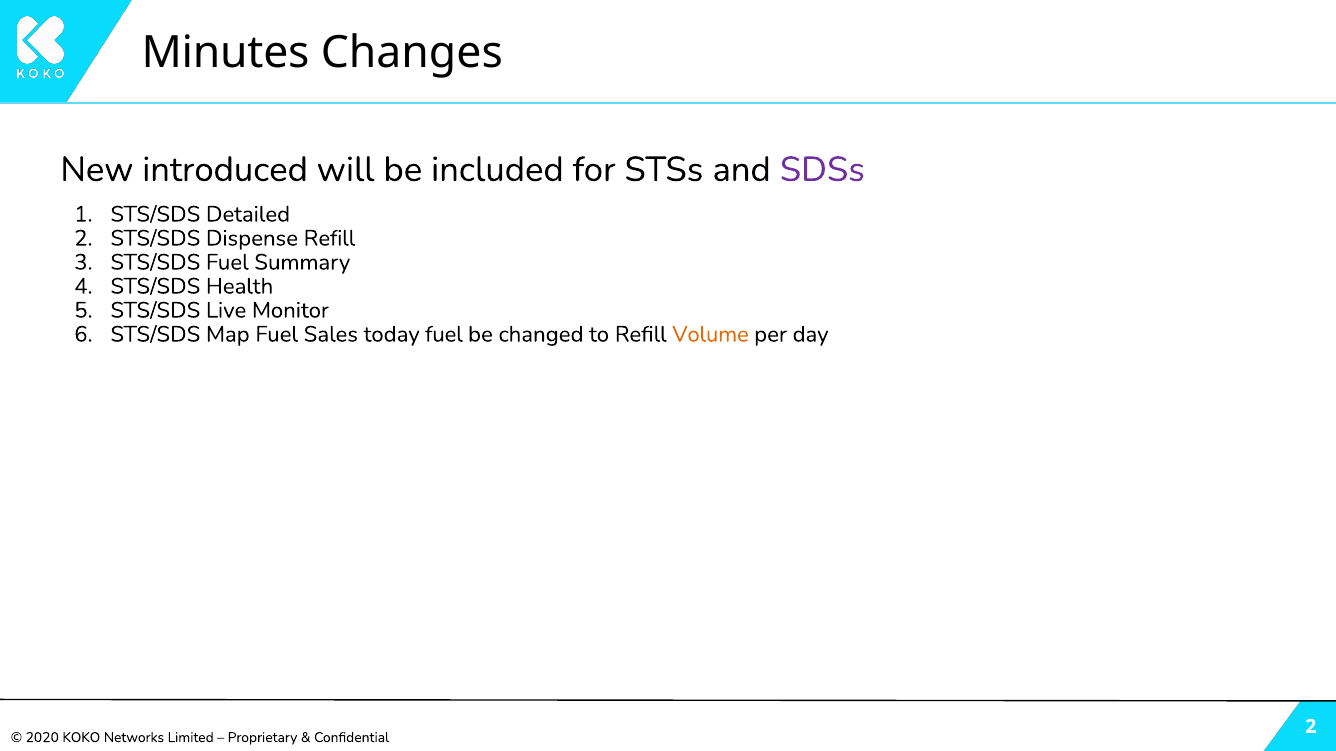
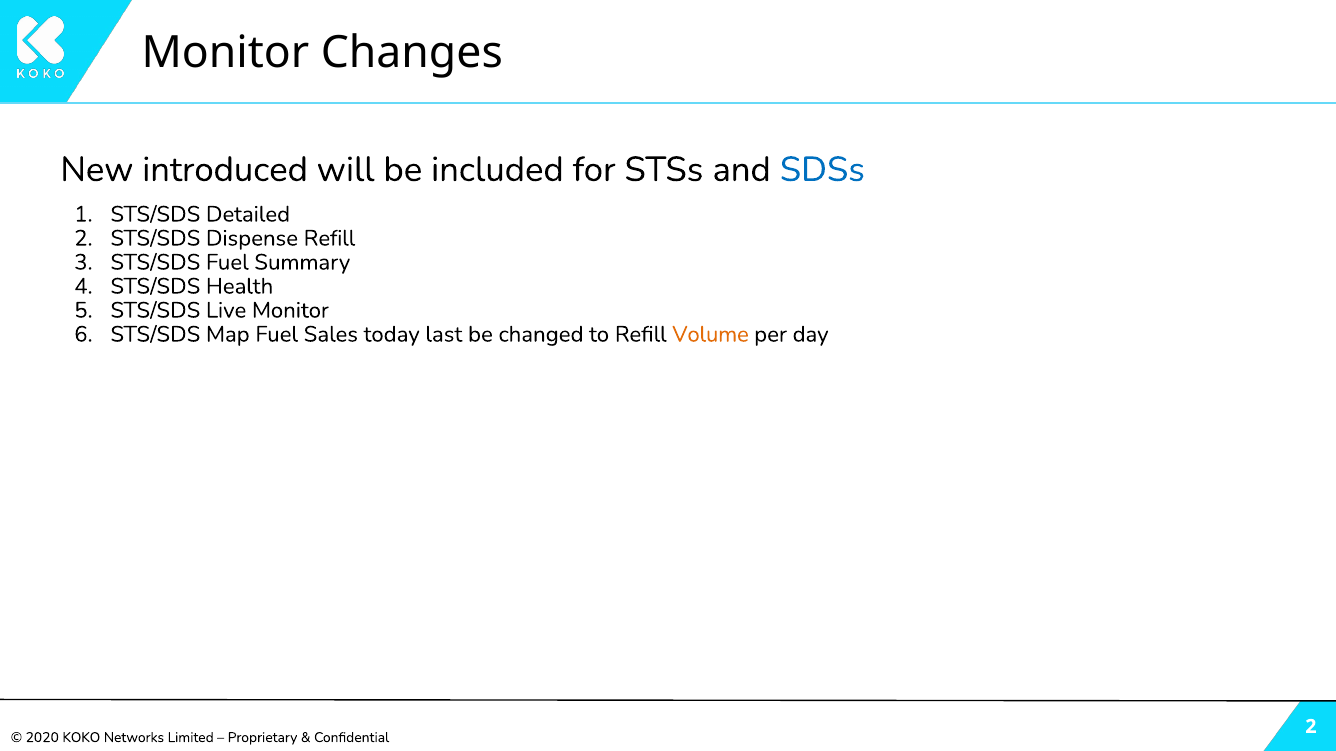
Minutes at (226, 53): Minutes -> Monitor
SDSs colour: purple -> blue
today fuel: fuel -> last
